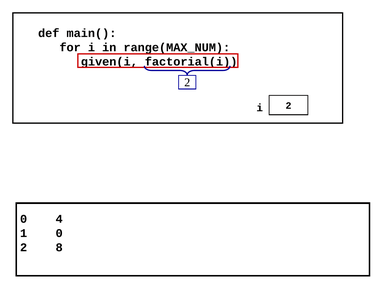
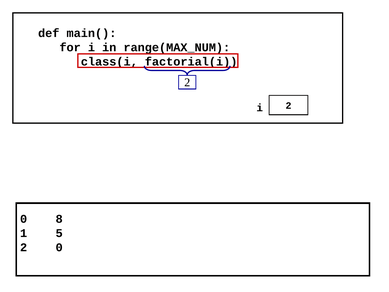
given(i: given(i -> class(i
4: 4 -> 8
1 0: 0 -> 5
8 at (59, 247): 8 -> 0
